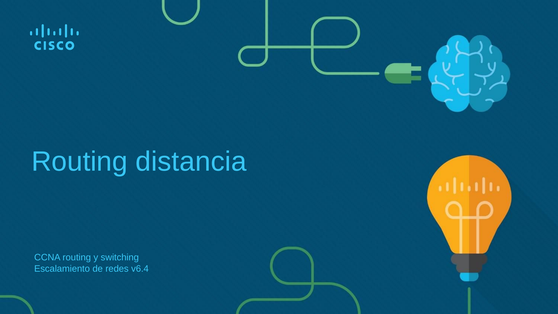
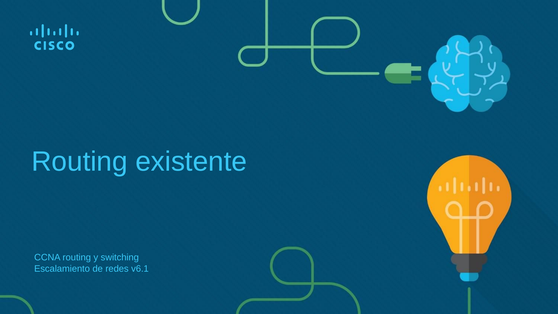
distancia: distancia -> existente
v6.4: v6.4 -> v6.1
